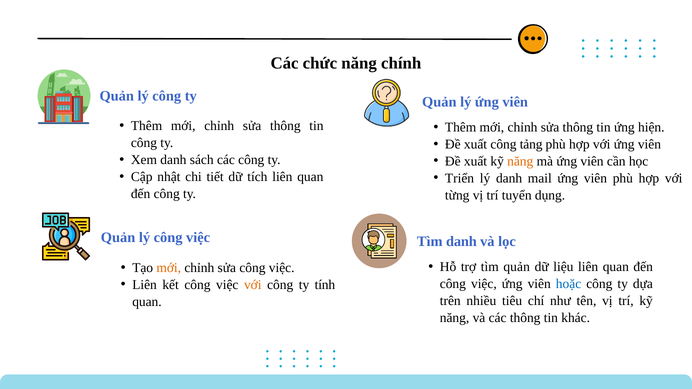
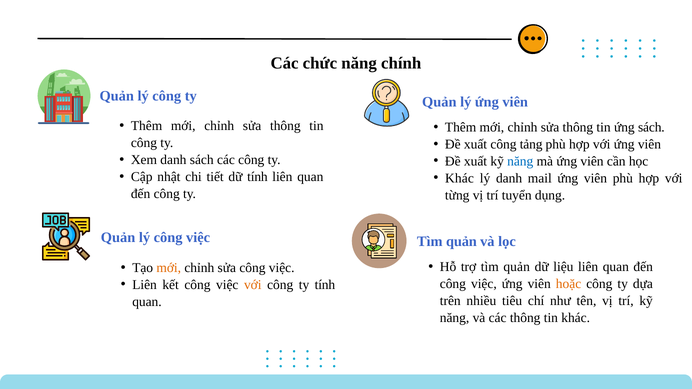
ứng hiện: hiện -> sách
năng at (520, 161) colour: orange -> blue
dữ tích: tích -> tính
Triển at (460, 178): Triển -> Khác
danh at (461, 242): danh -> quản
hoặc colour: blue -> orange
